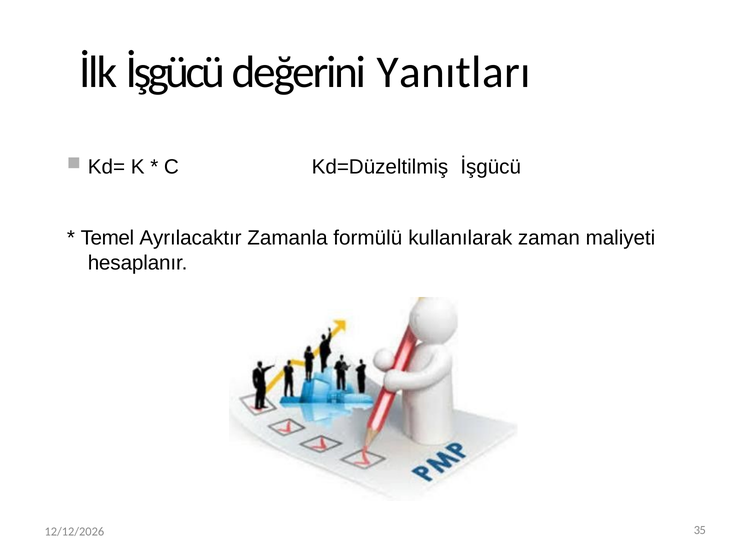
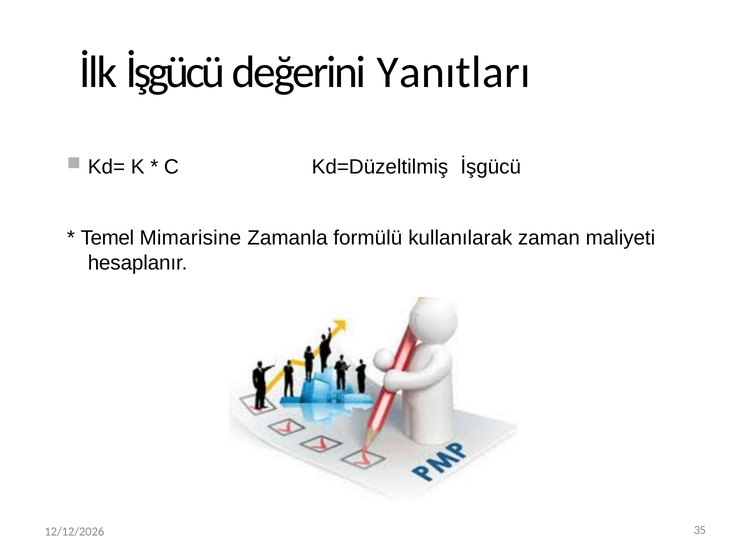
Ayrılacaktır: Ayrılacaktır -> Mimarisine
